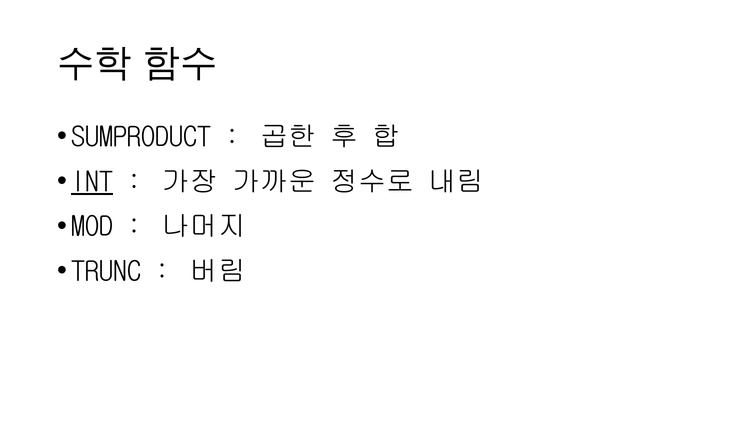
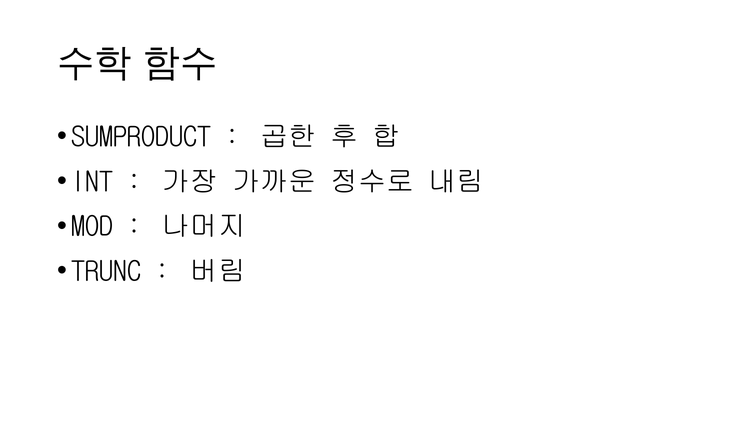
INT underline: present -> none
